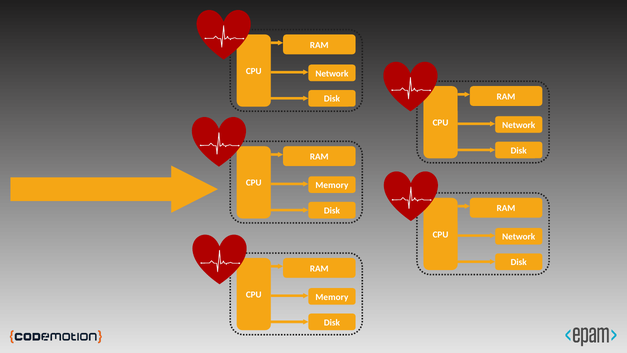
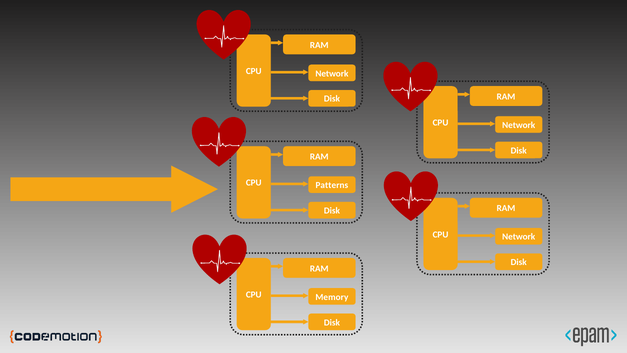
Memory at (332, 185): Memory -> Patterns
